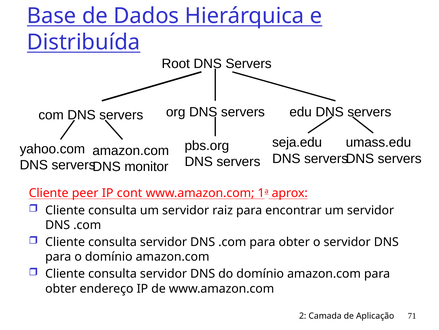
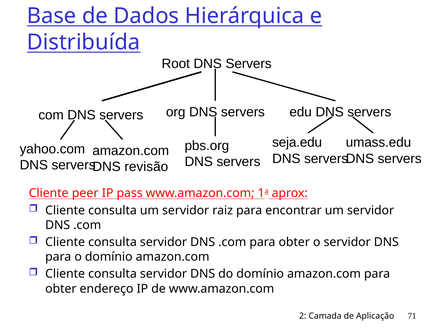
monitor: monitor -> revisão
cont: cont -> pass
